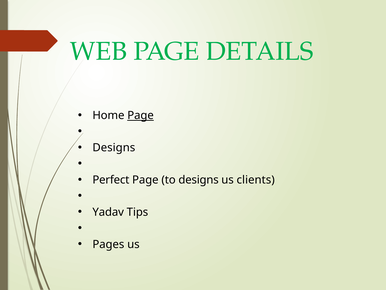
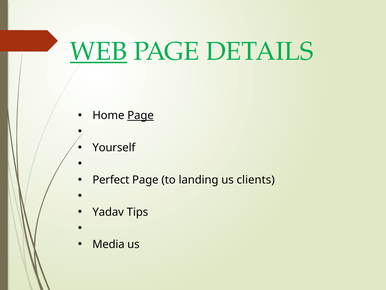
WEB underline: none -> present
Designs at (114, 147): Designs -> Yourself
to designs: designs -> landing
Pages: Pages -> Media
